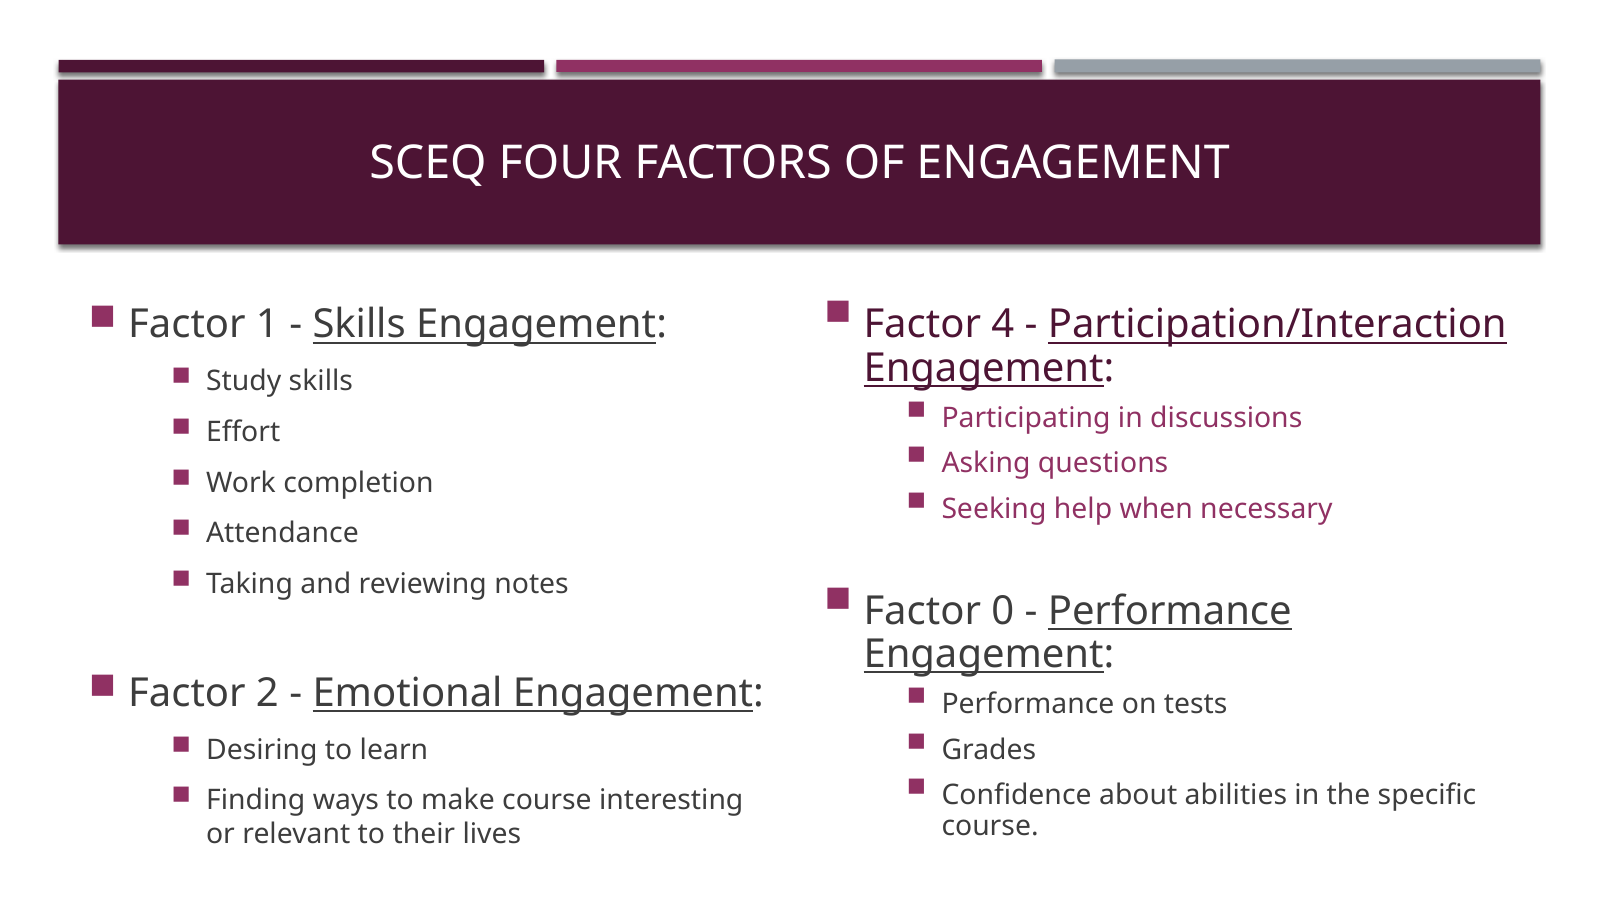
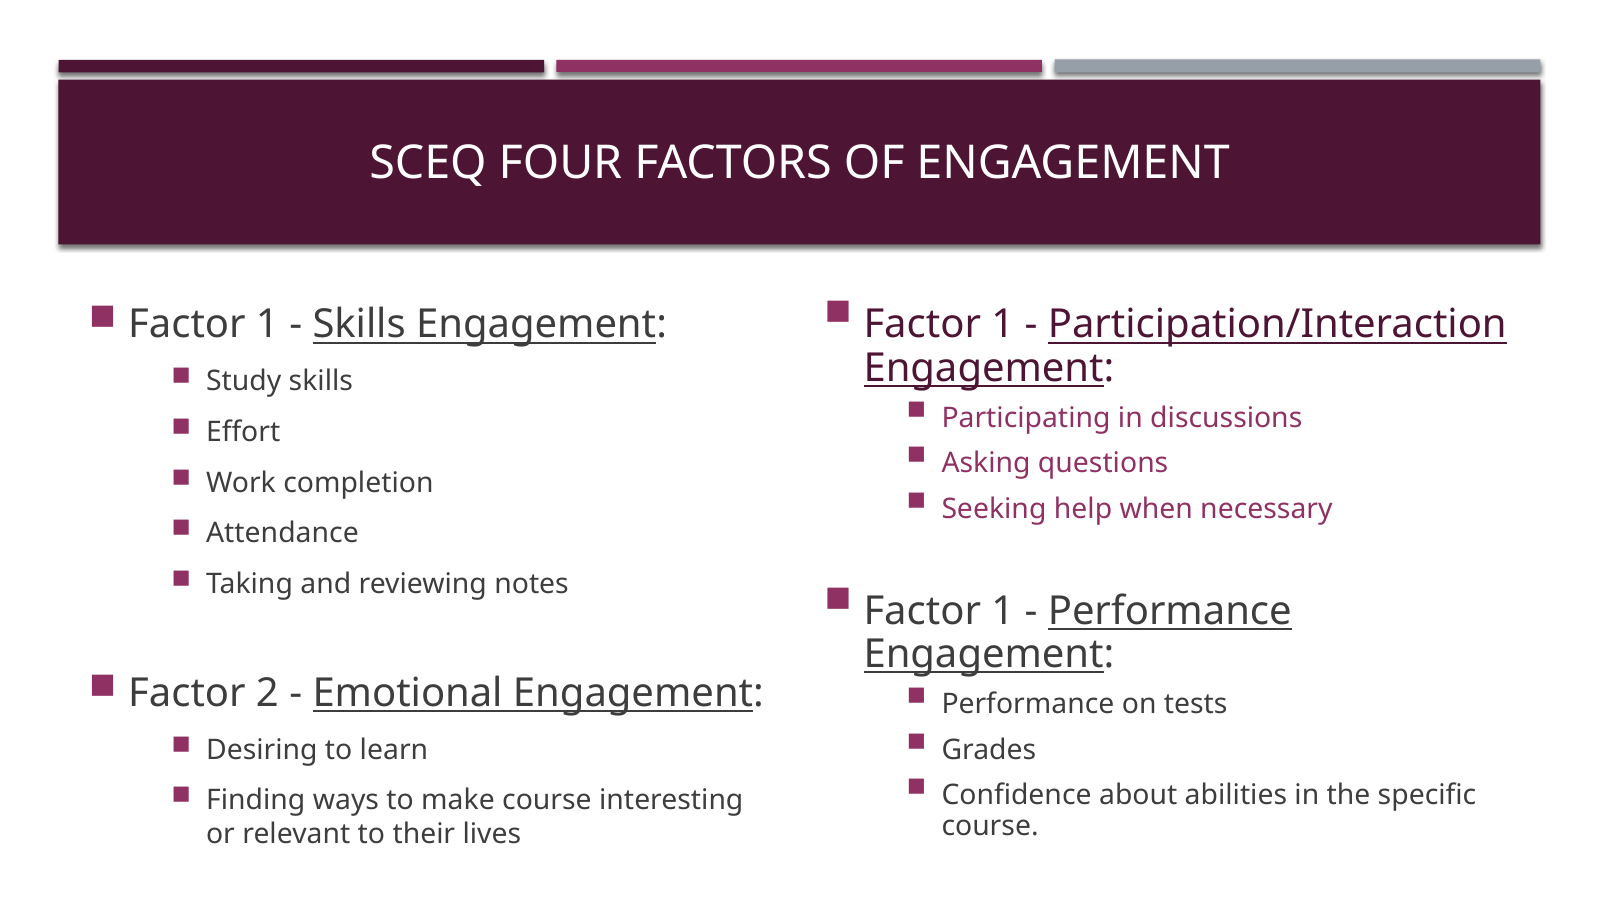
4 at (1003, 325): 4 -> 1
0 at (1003, 611): 0 -> 1
